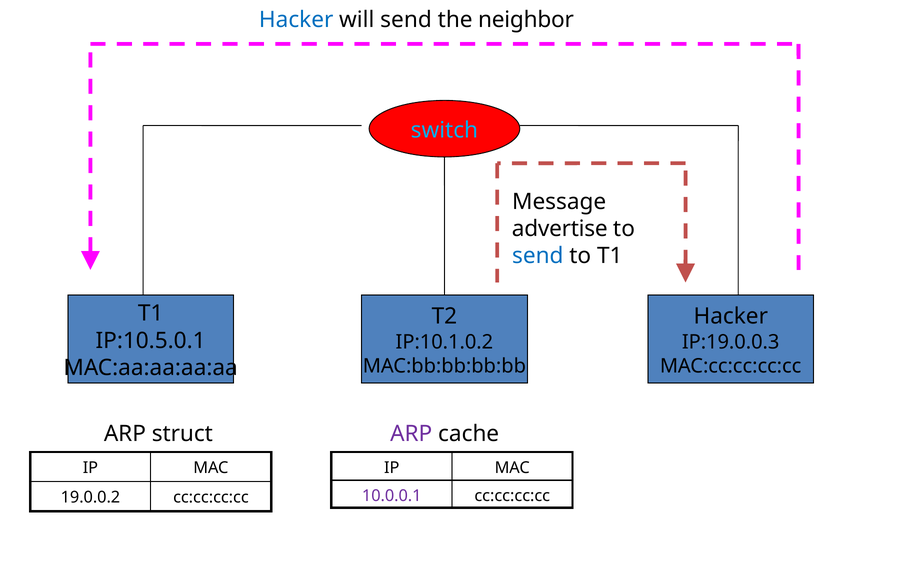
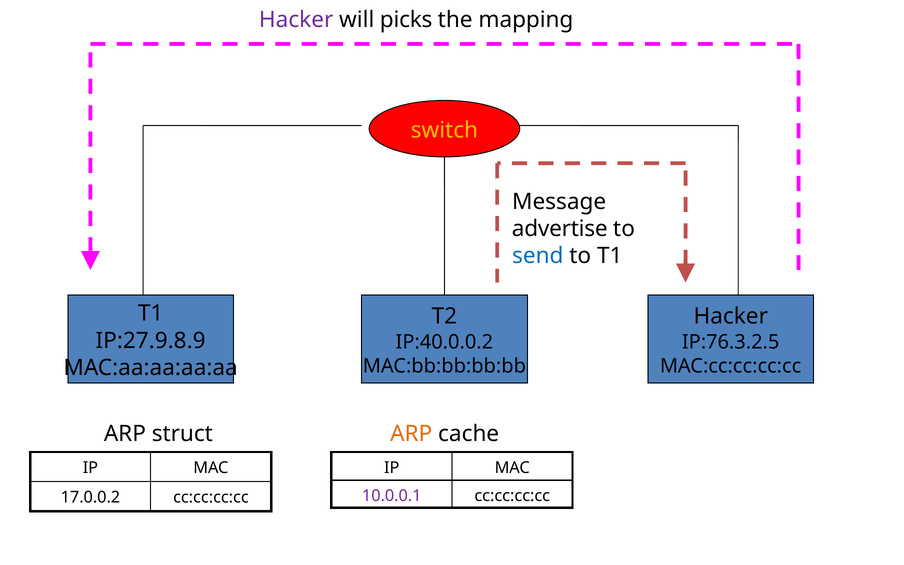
Hacker at (296, 20) colour: blue -> purple
will send: send -> picks
neighbor: neighbor -> mapping
switch colour: light blue -> yellow
IP:10.5.0.1: IP:10.5.0.1 -> IP:27.9.8.9
IP:10.1.0.2: IP:10.1.0.2 -> IP:40.0.0.2
IP:19.0.0.3: IP:19.0.0.3 -> IP:76.3.2.5
ARP at (411, 434) colour: purple -> orange
19.0.0.2: 19.0.0.2 -> 17.0.0.2
